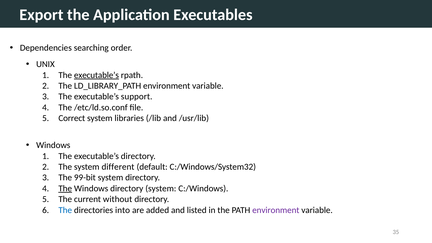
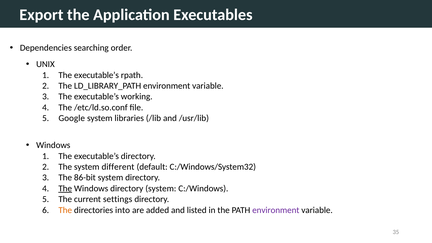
executable’s at (96, 75) underline: present -> none
support: support -> working
Correct: Correct -> Google
99-bit: 99-bit -> 86-bit
without: without -> settings
The at (65, 210) colour: blue -> orange
